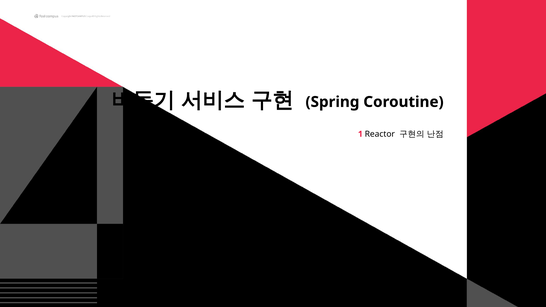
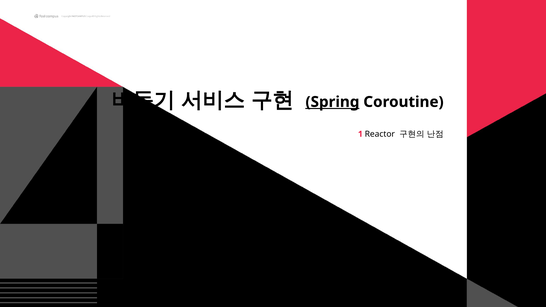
Spring underline: none -> present
